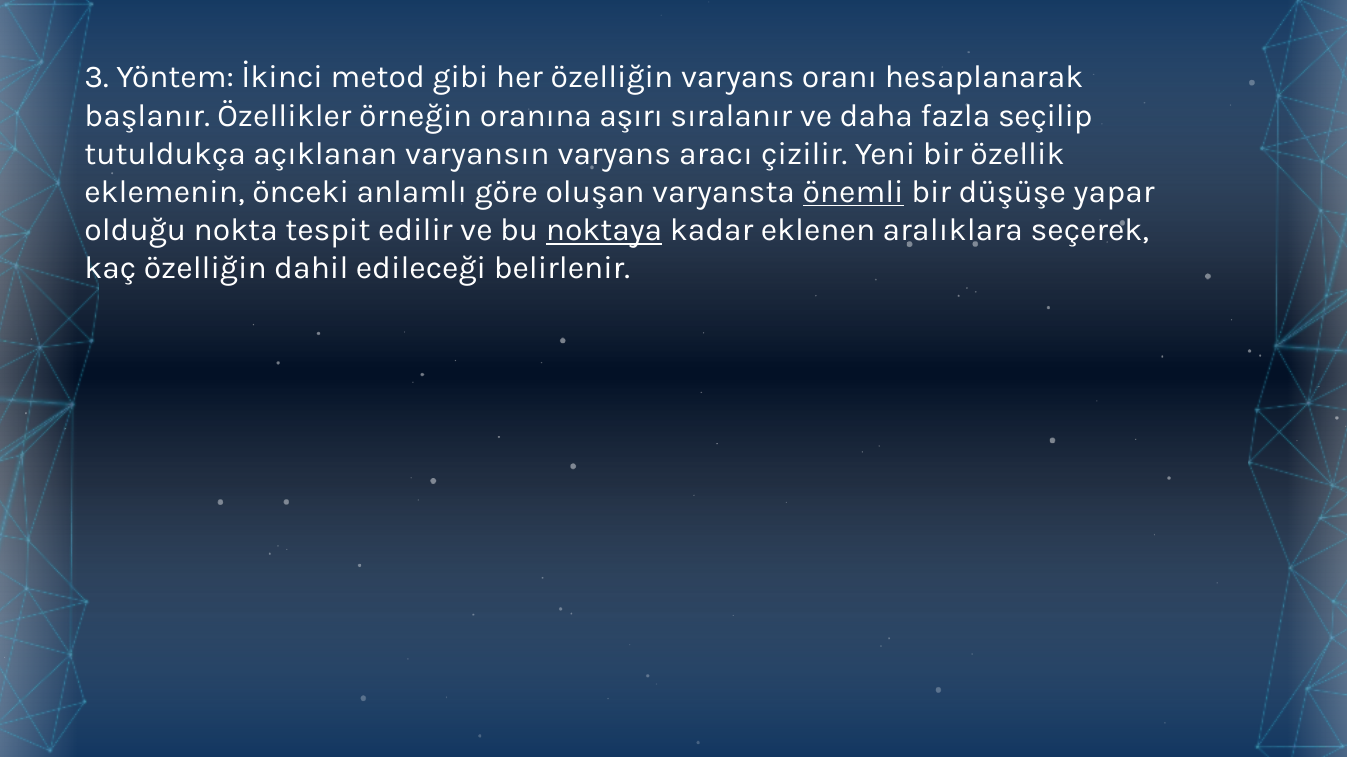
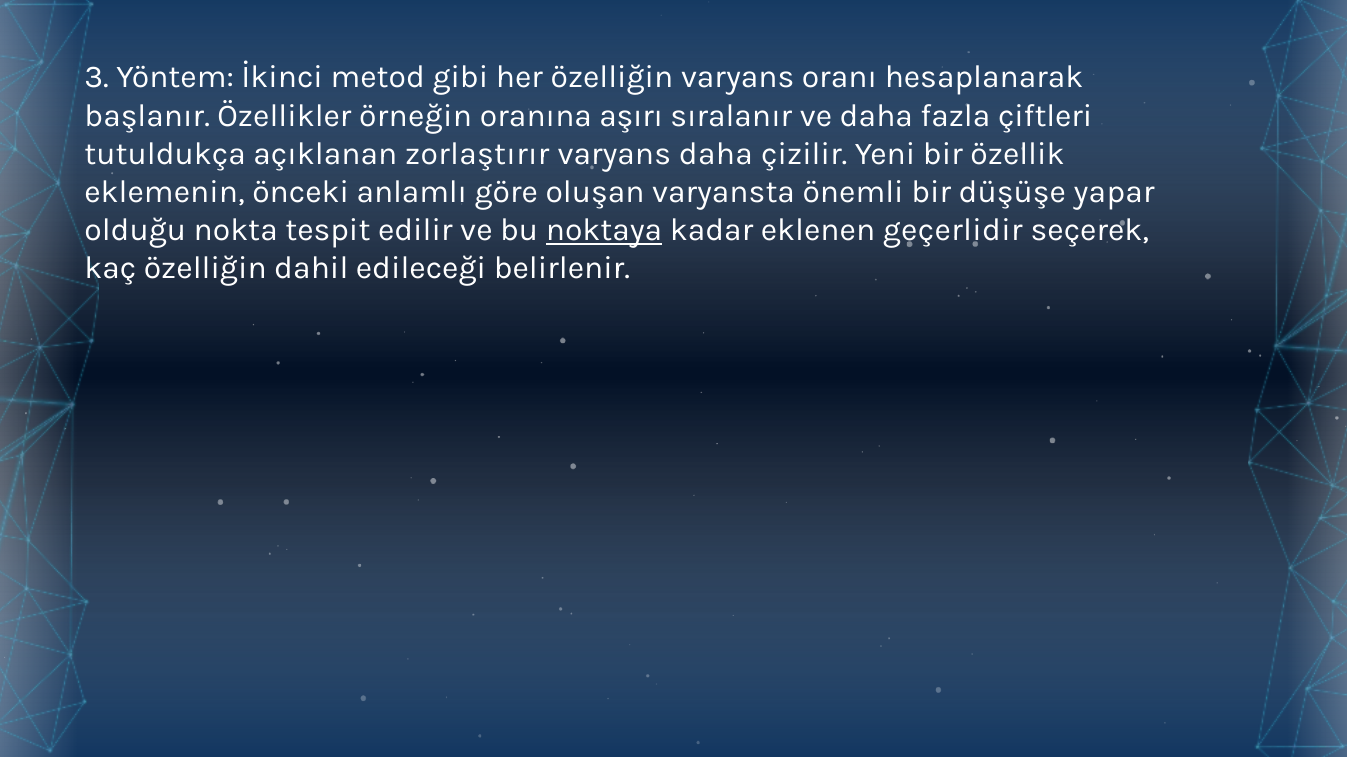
seçilip: seçilip -> çiftleri
varyansın: varyansın -> zorlaştırır
varyans aracı: aracı -> daha
önemli underline: present -> none
aralıklara: aralıklara -> geçerlidir
